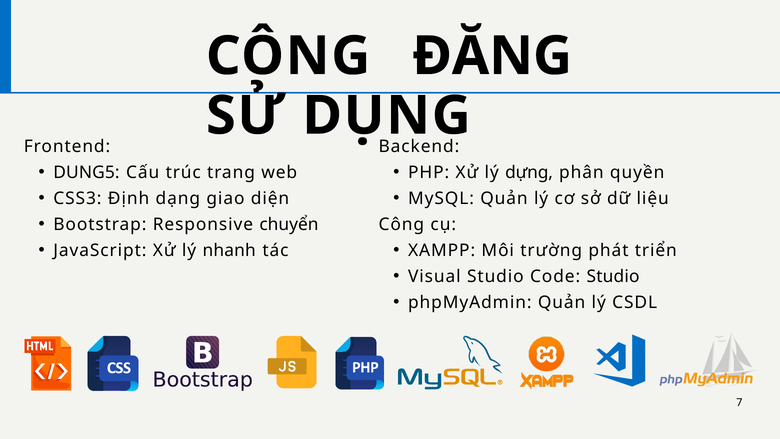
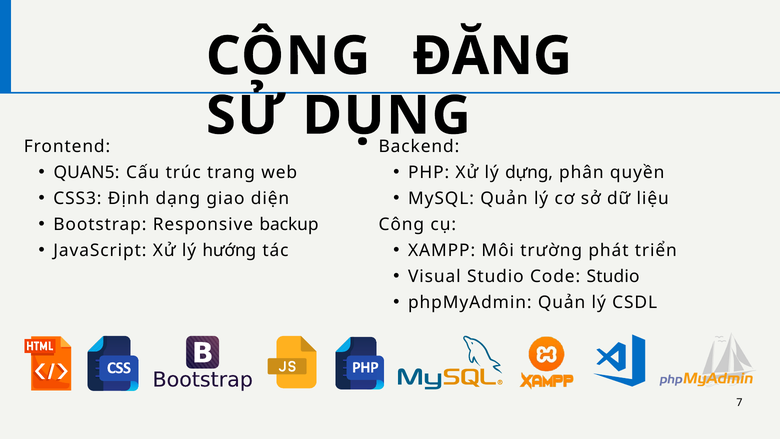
DUNG5: DUNG5 -> QUAN5
chuyển: chuyển -> backup
nhanh: nhanh -> hướng
